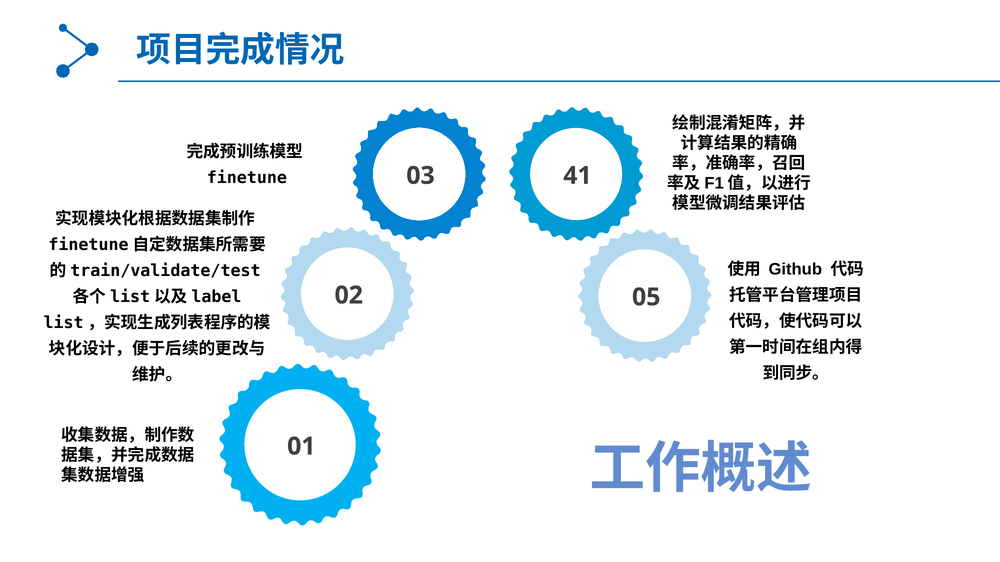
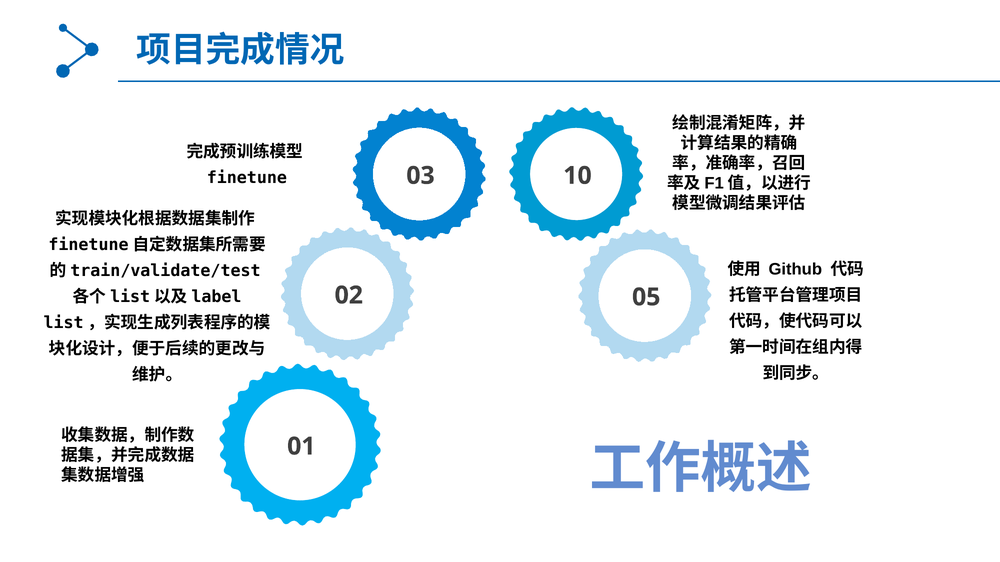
41: 41 -> 10
